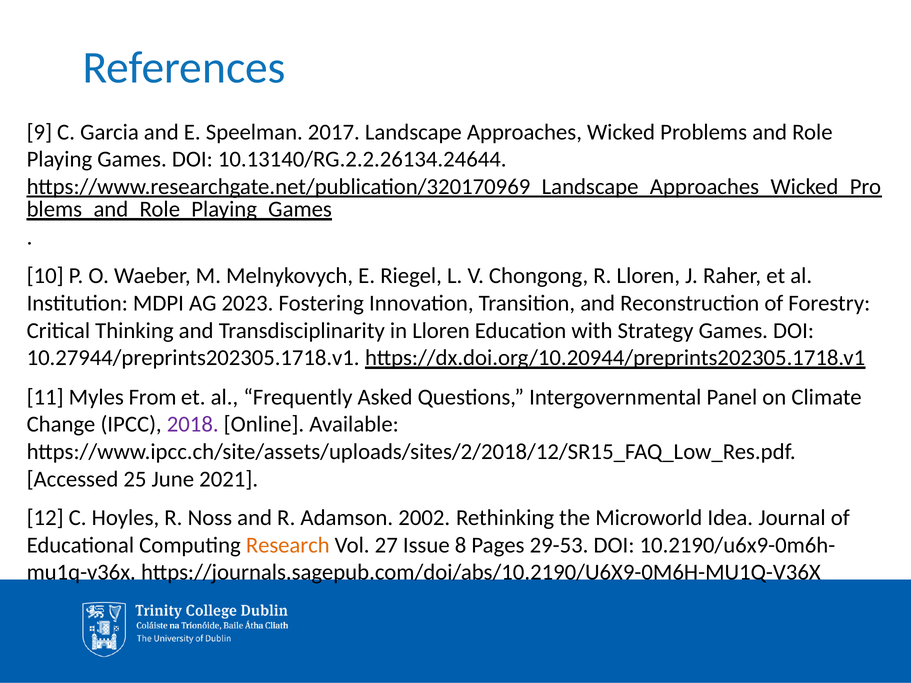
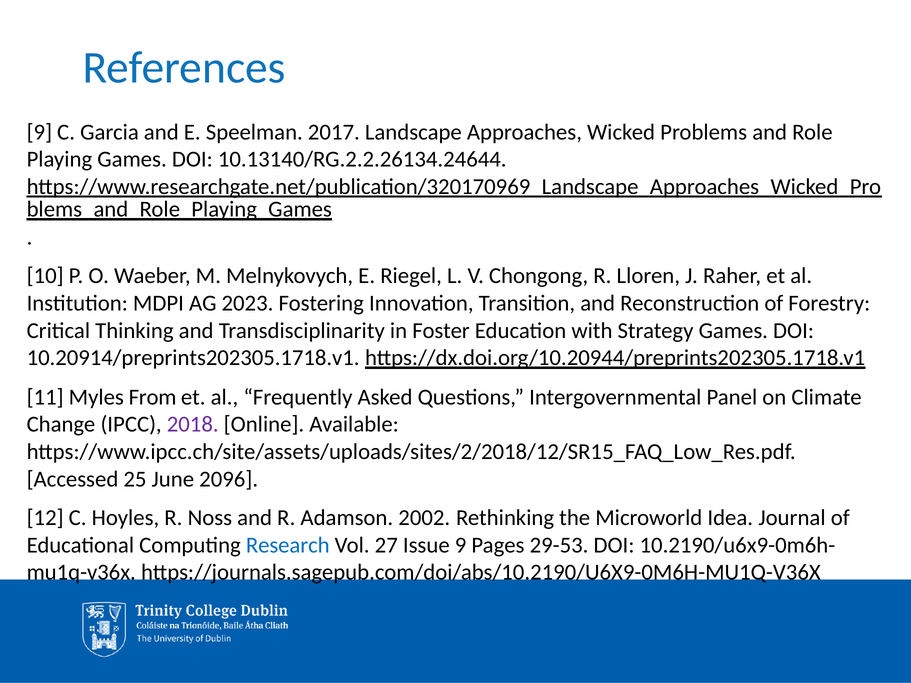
in Lloren: Lloren -> Foster
10.27944/preprints202305.1718.v1: 10.27944/preprints202305.1718.v1 -> 10.20914/preprints202305.1718.v1
2021: 2021 -> 2096
Research colour: orange -> blue
Issue 8: 8 -> 9
